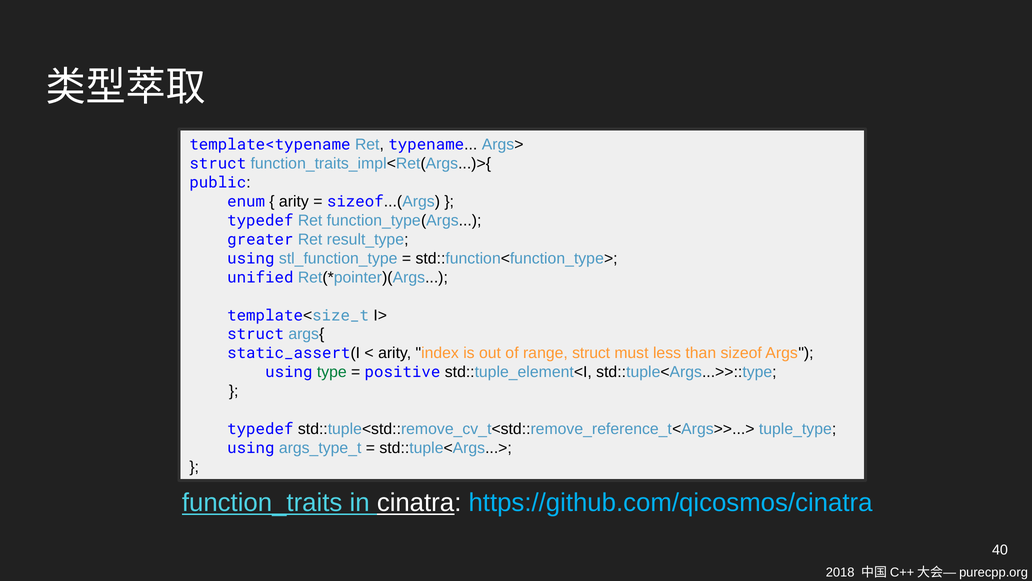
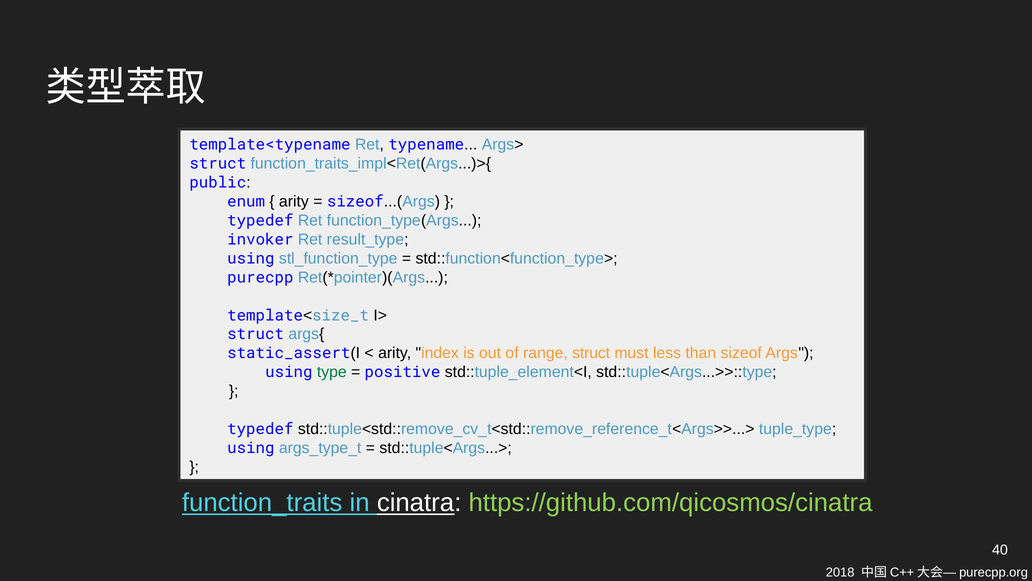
greater: greater -> invoker
unified: unified -> purecpp
https://github.com/qicosmos/cinatra colour: light blue -> light green
